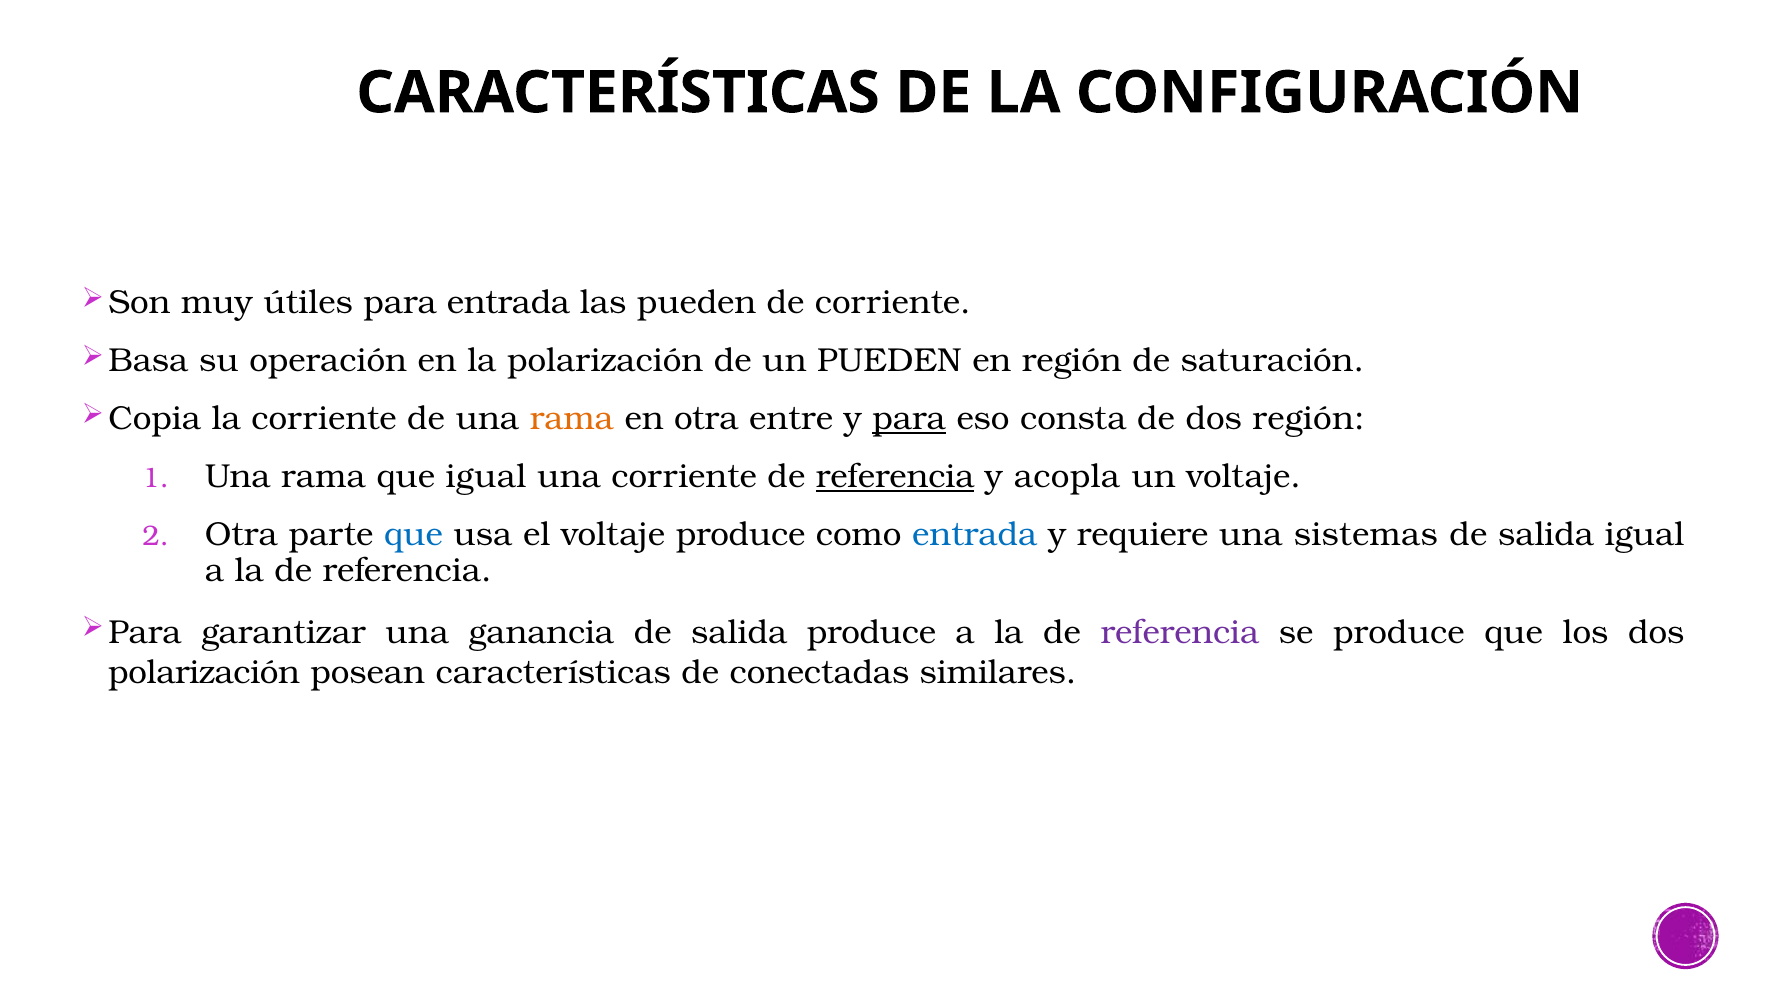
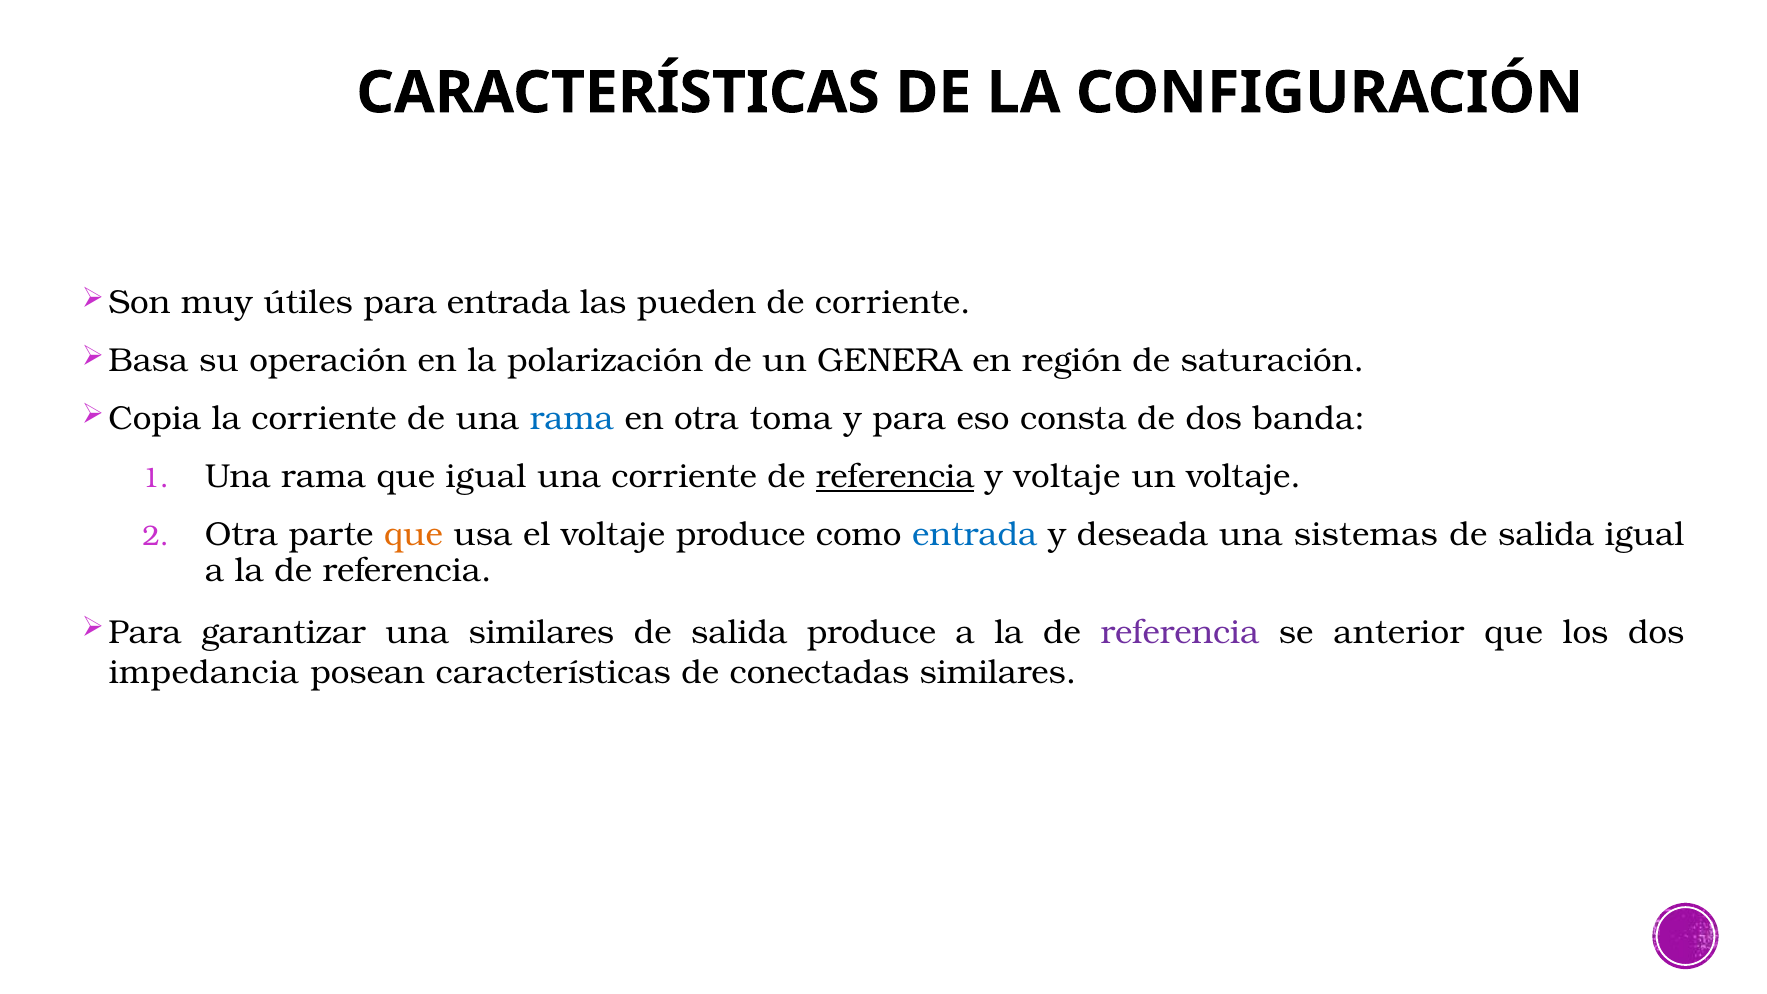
un PUEDEN: PUEDEN -> GENERA
rama at (572, 419) colour: orange -> blue
entre: entre -> toma
para at (909, 419) underline: present -> none
dos región: región -> banda
y acopla: acopla -> voltaje
que at (413, 534) colour: blue -> orange
requiere: requiere -> deseada
una ganancia: ganancia -> similares
se produce: produce -> anterior
polarización at (204, 672): polarización -> impedancia
